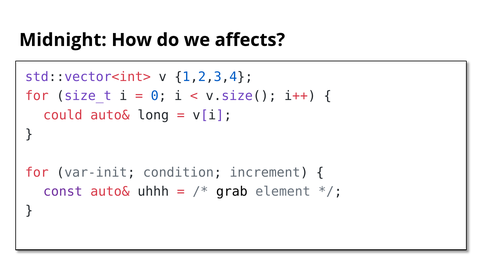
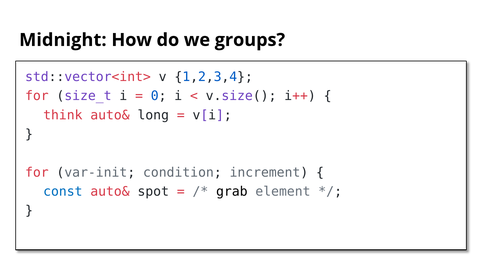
affects: affects -> groups
could: could -> think
const colour: purple -> blue
uhhh: uhhh -> spot
